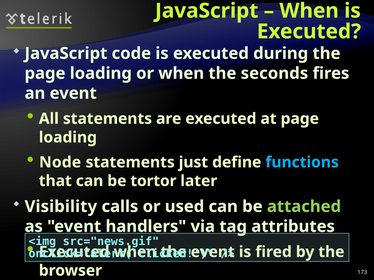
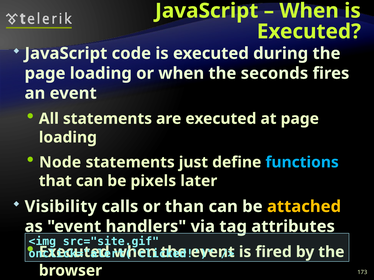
tortor: tortor -> pixels
used: used -> than
attached colour: light green -> yellow
src="news.gif: src="news.gif -> src="site.gif
